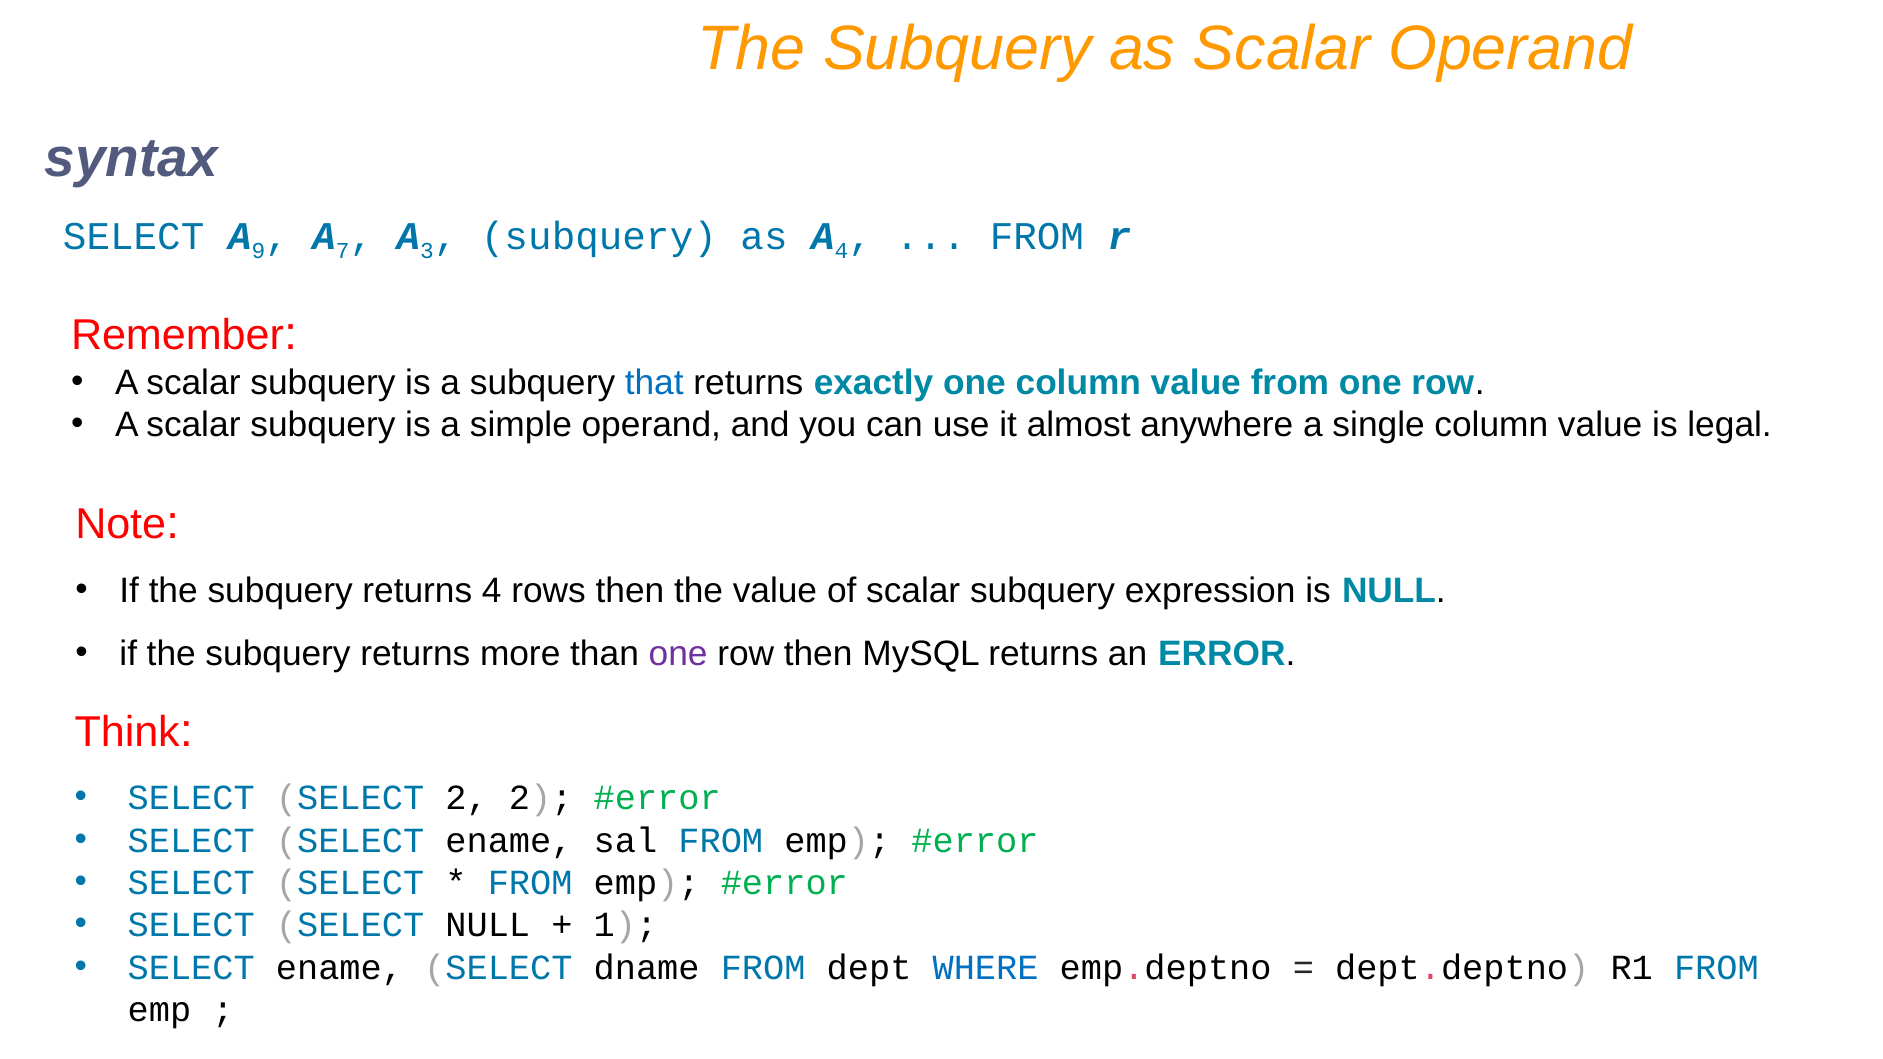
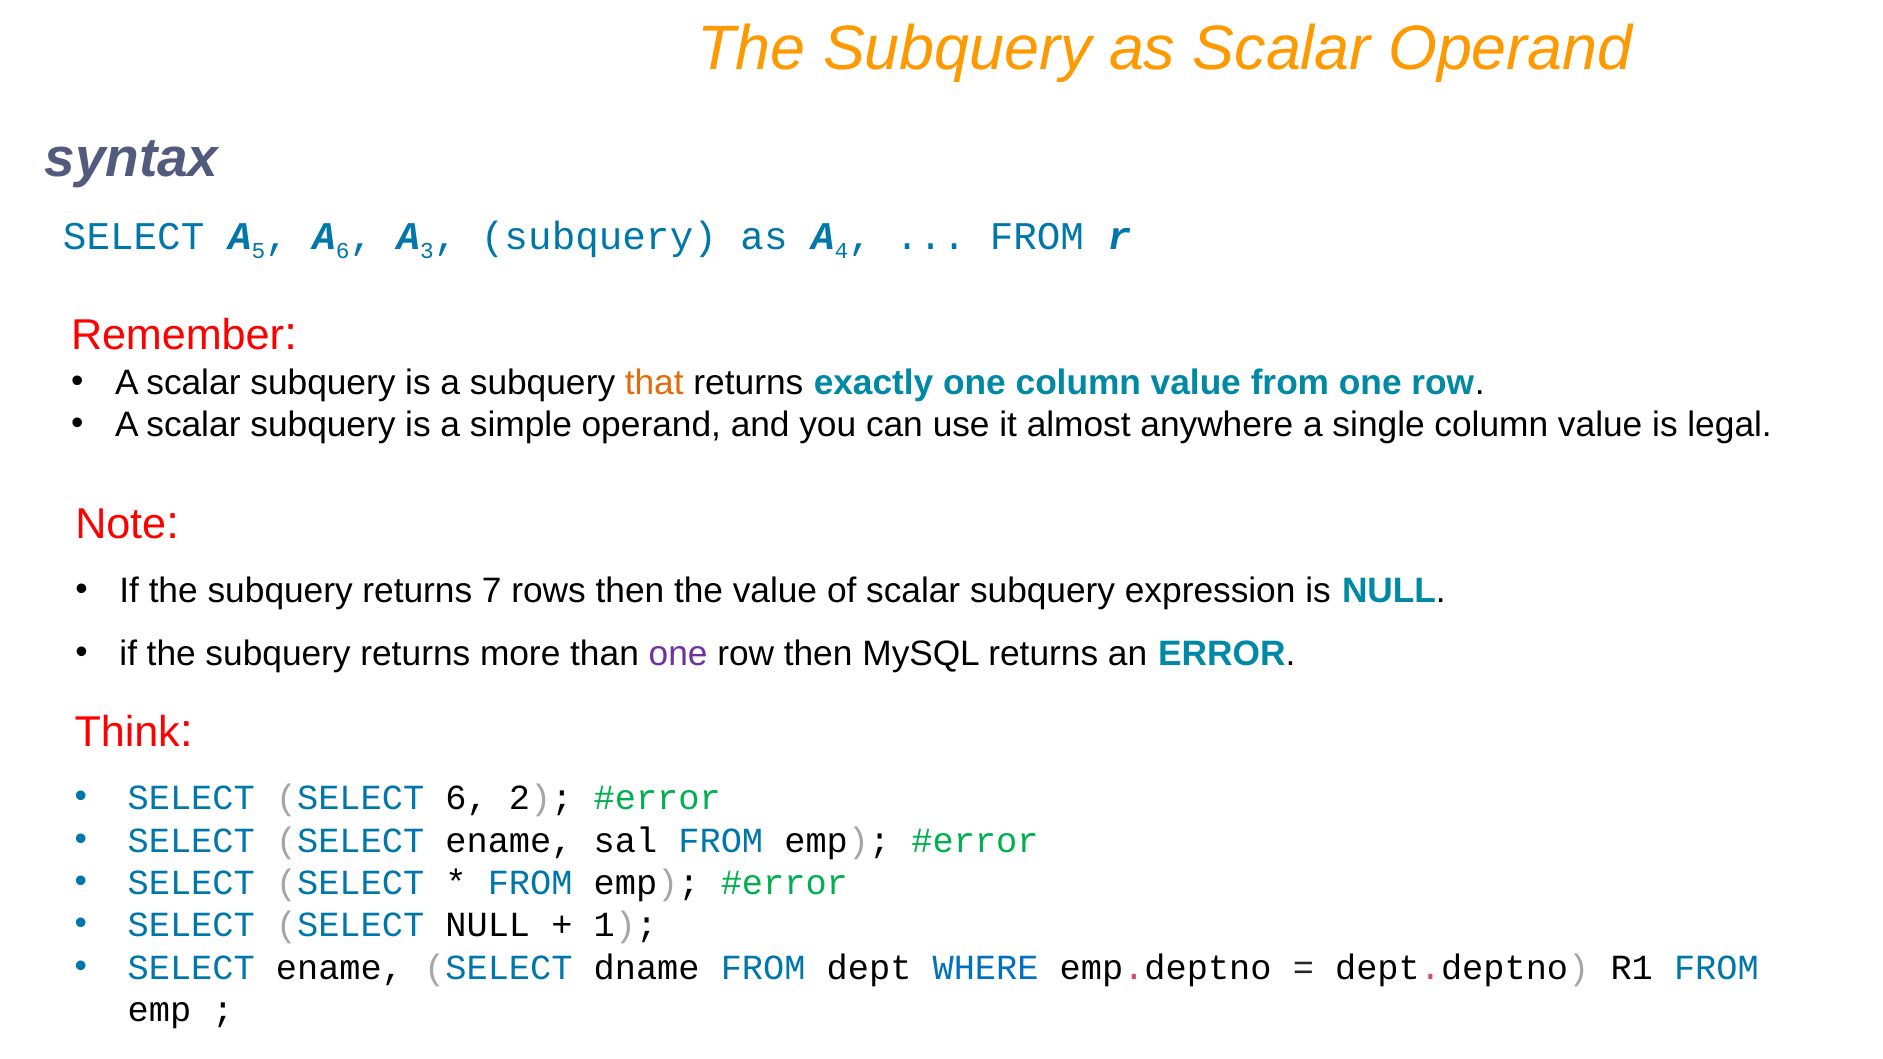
9: 9 -> 5
A 7: 7 -> 6
that colour: blue -> orange
returns 4: 4 -> 7
SELECT 2: 2 -> 6
